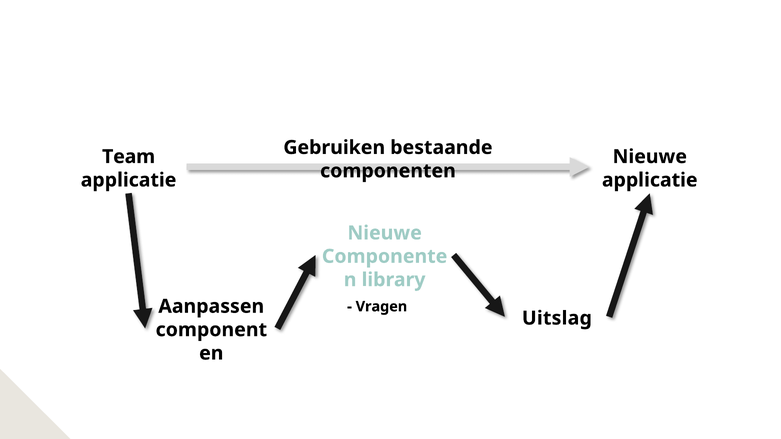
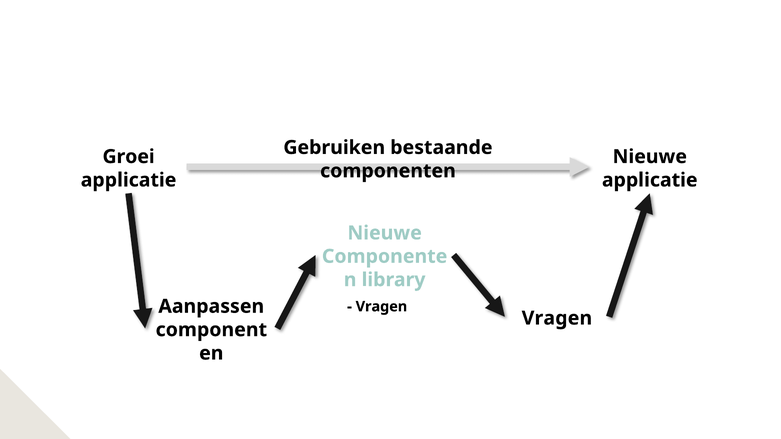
Team: Team -> Groei
Uitslag at (557, 318): Uitslag -> Vragen
